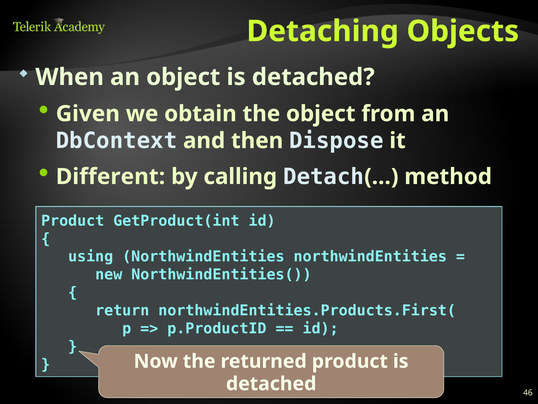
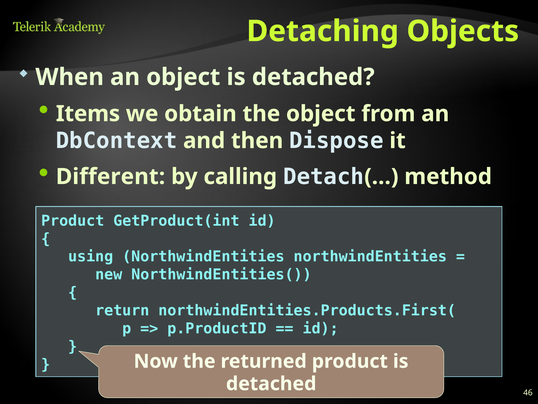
Given: Given -> Items
